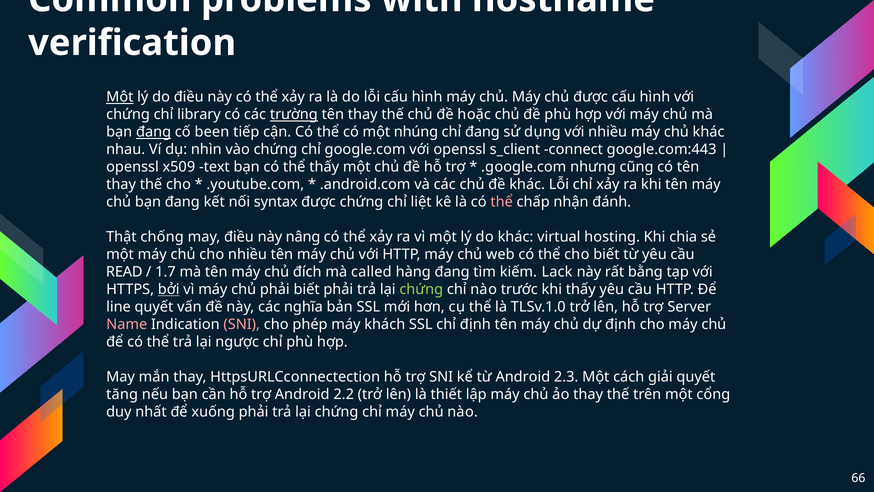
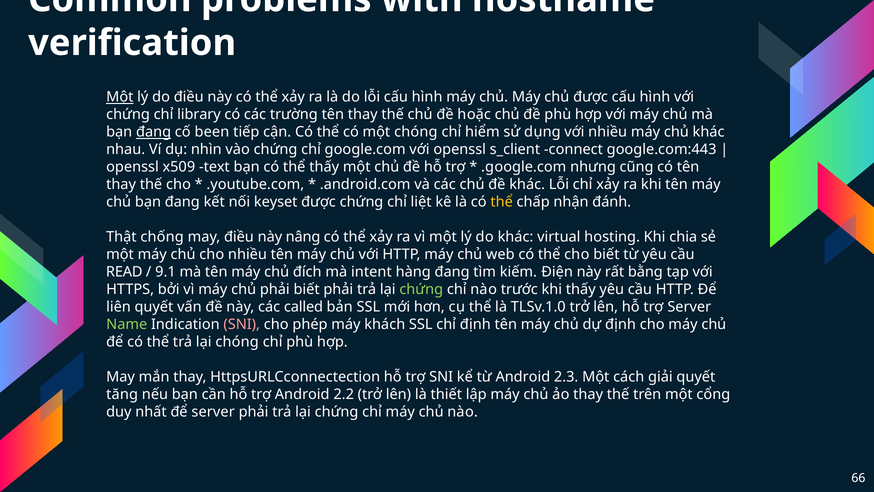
trường underline: present -> none
một nhúng: nhúng -> chóng
chỉ đang: đang -> hiểm
syntax: syntax -> keyset
thể at (502, 202) colour: pink -> yellow
1.7: 1.7 -> 9.1
called: called -> intent
Lack: Lack -> Điện
bởi underline: present -> none
line: line -> liên
nghĩa: nghĩa -> called
Name colour: pink -> light green
lại ngược: ngược -> chóng
để xuống: xuống -> server
